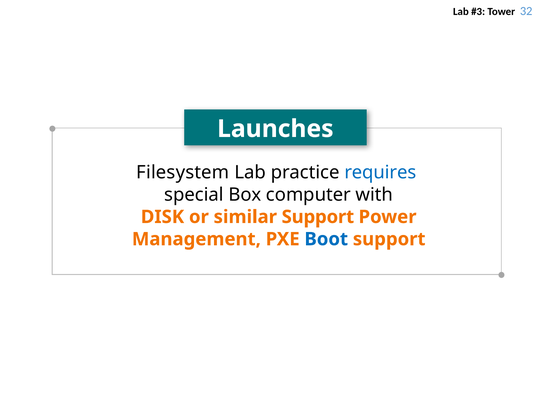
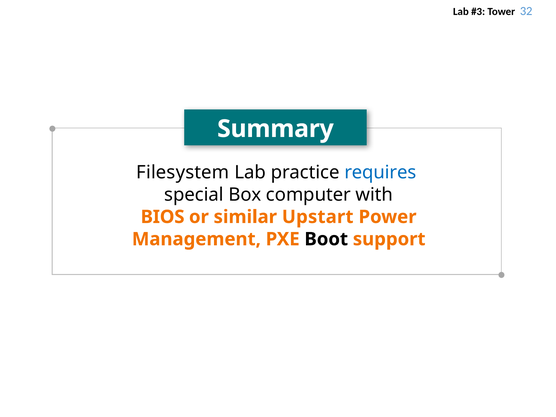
Launches: Launches -> Summary
DISK: DISK -> BIOS
similar Support: Support -> Upstart
Boot colour: blue -> black
